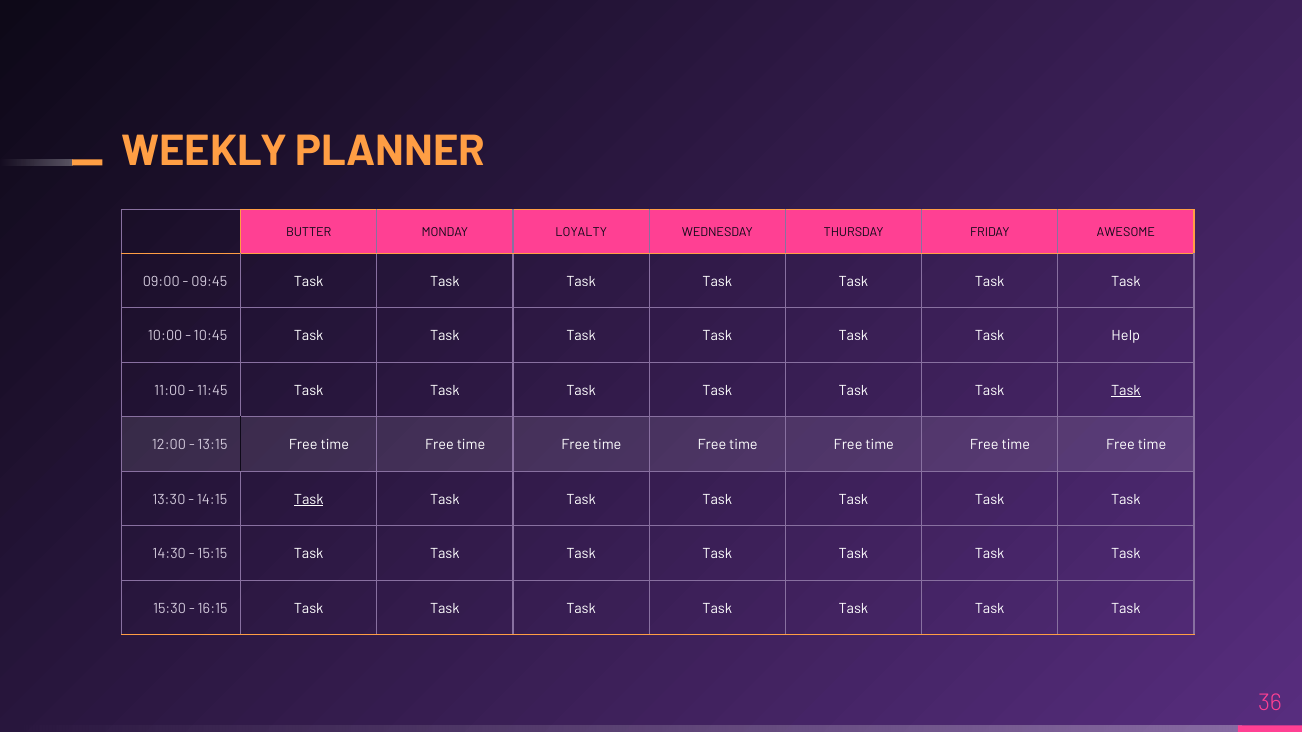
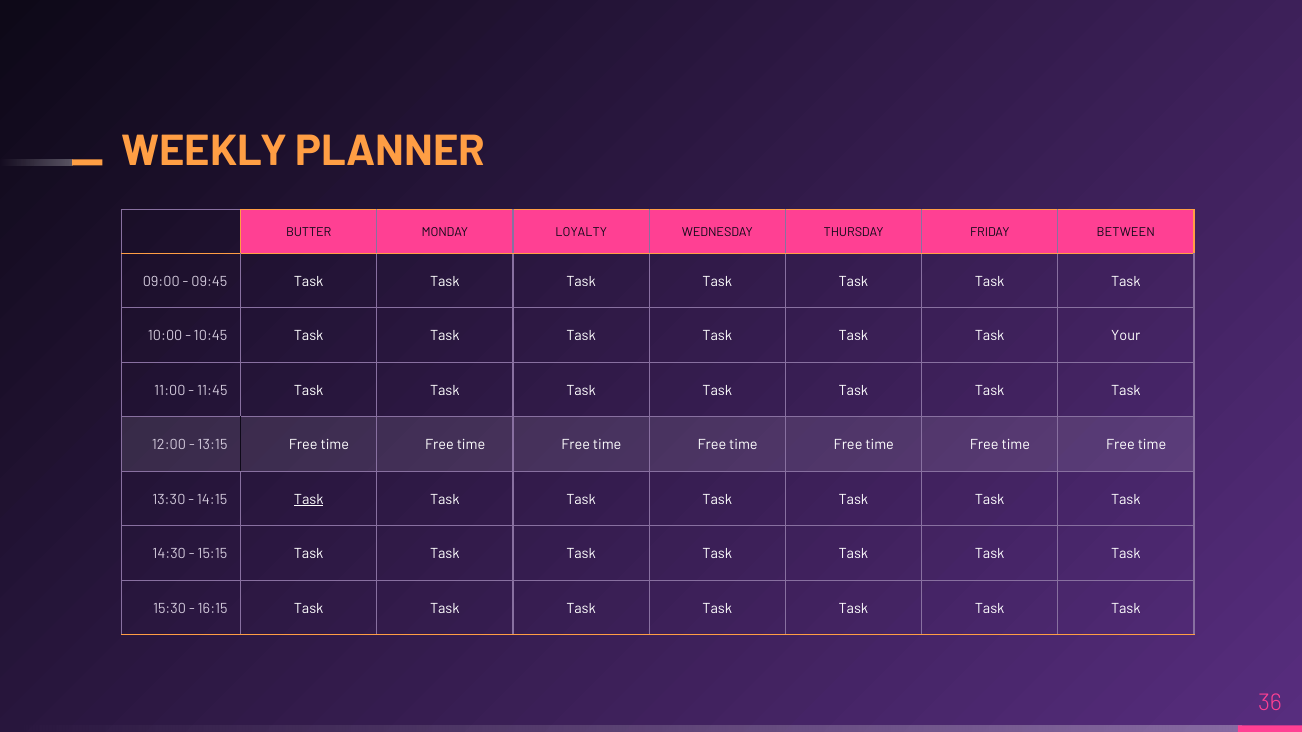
AWESOME: AWESOME -> BETWEEN
Help: Help -> Your
Task at (1126, 391) underline: present -> none
